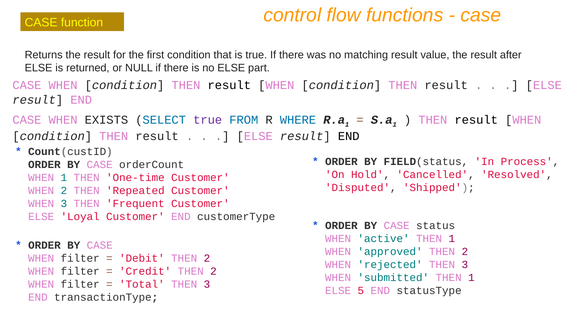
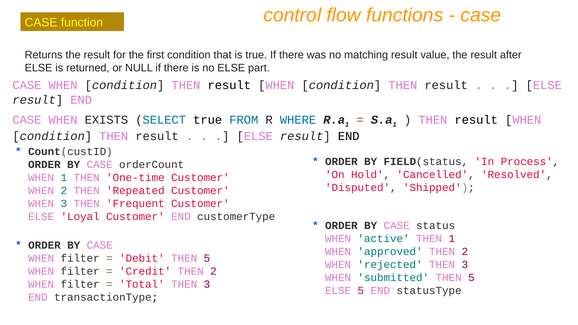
true at (208, 120) colour: purple -> black
Debit THEN 2: 2 -> 5
submitted THEN 1: 1 -> 5
